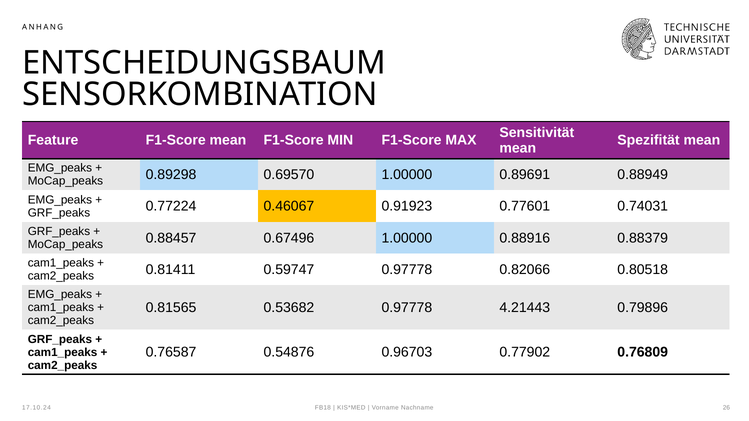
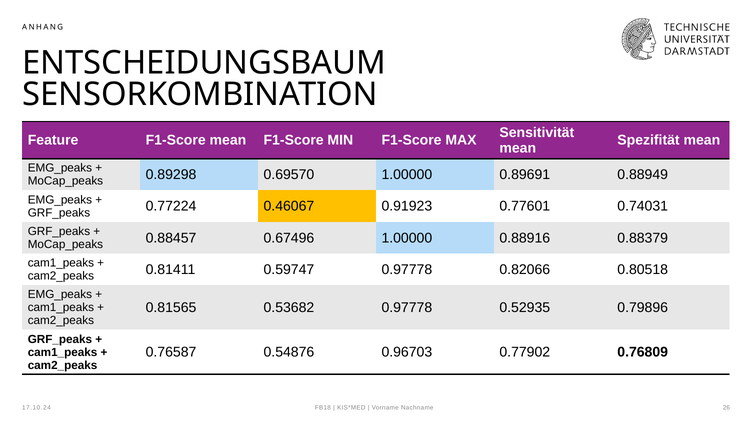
4.21443: 4.21443 -> 0.52935
